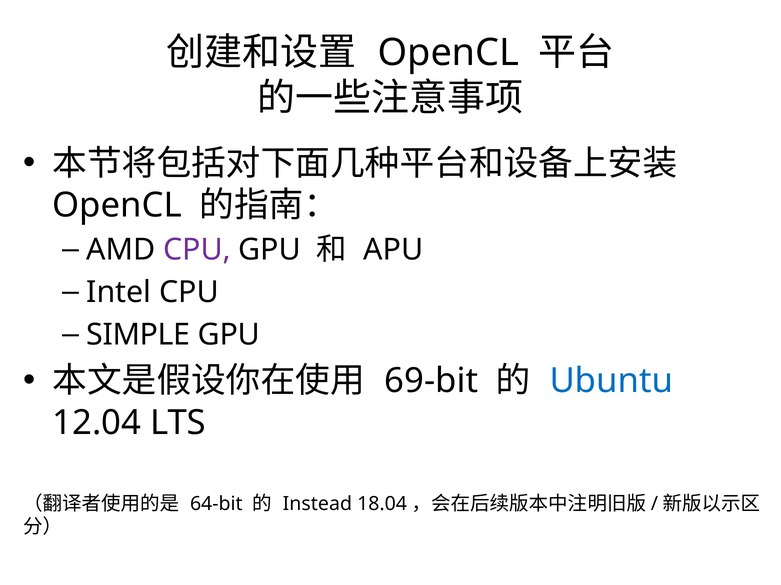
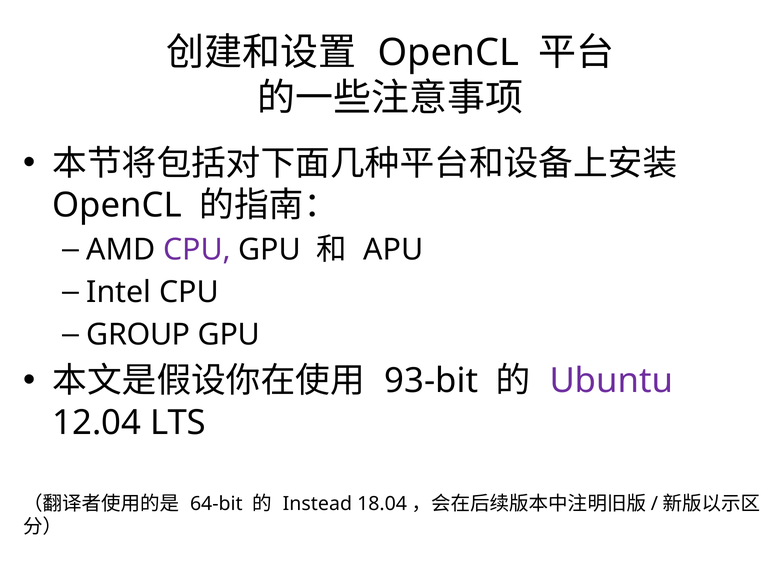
SIMPLE: SIMPLE -> GROUP
69-bit: 69-bit -> 93-bit
Ubuntu colour: blue -> purple
